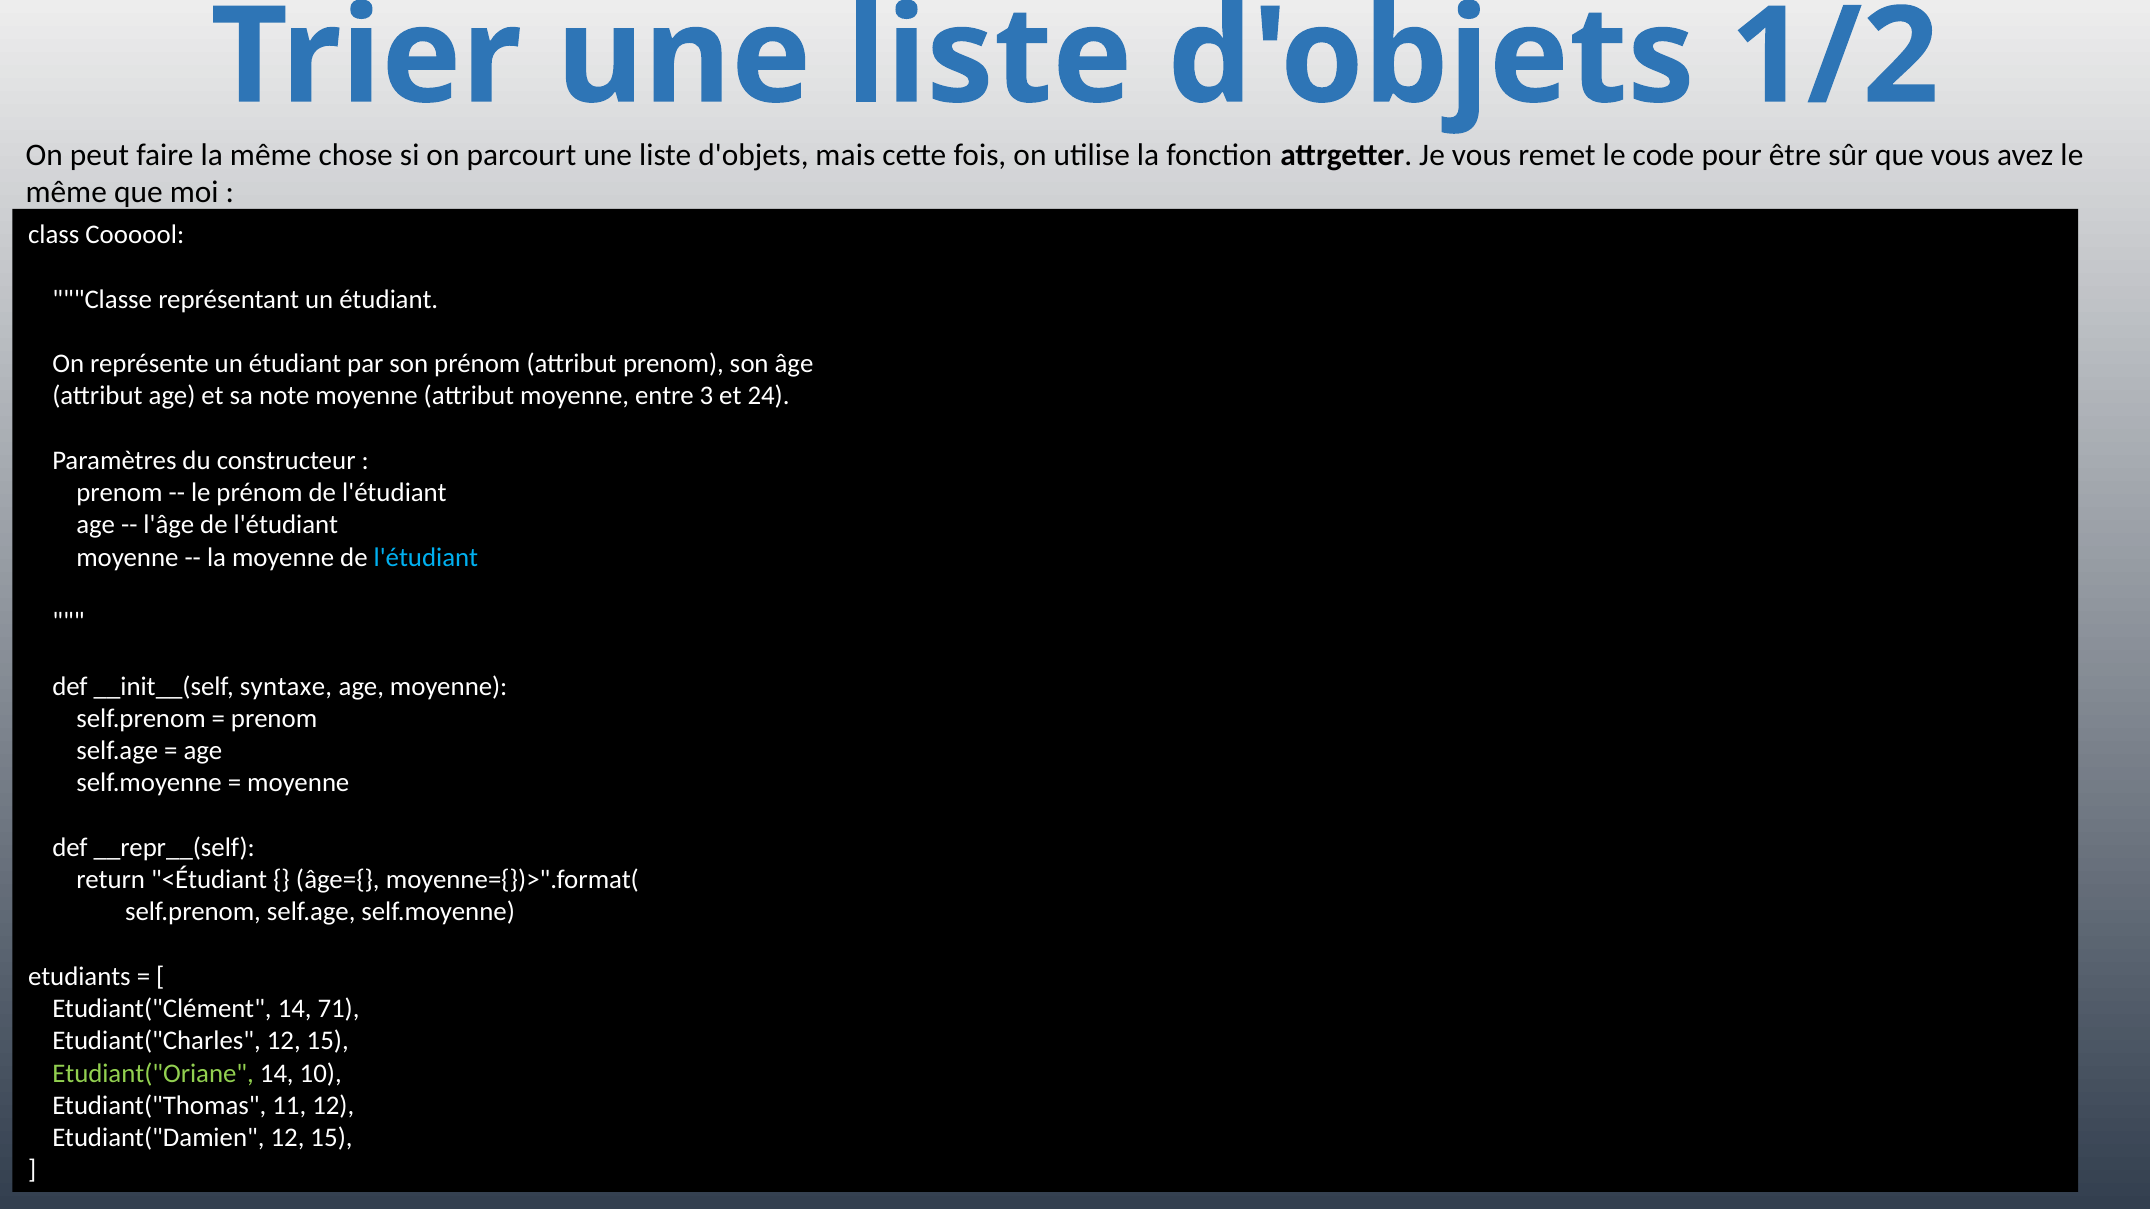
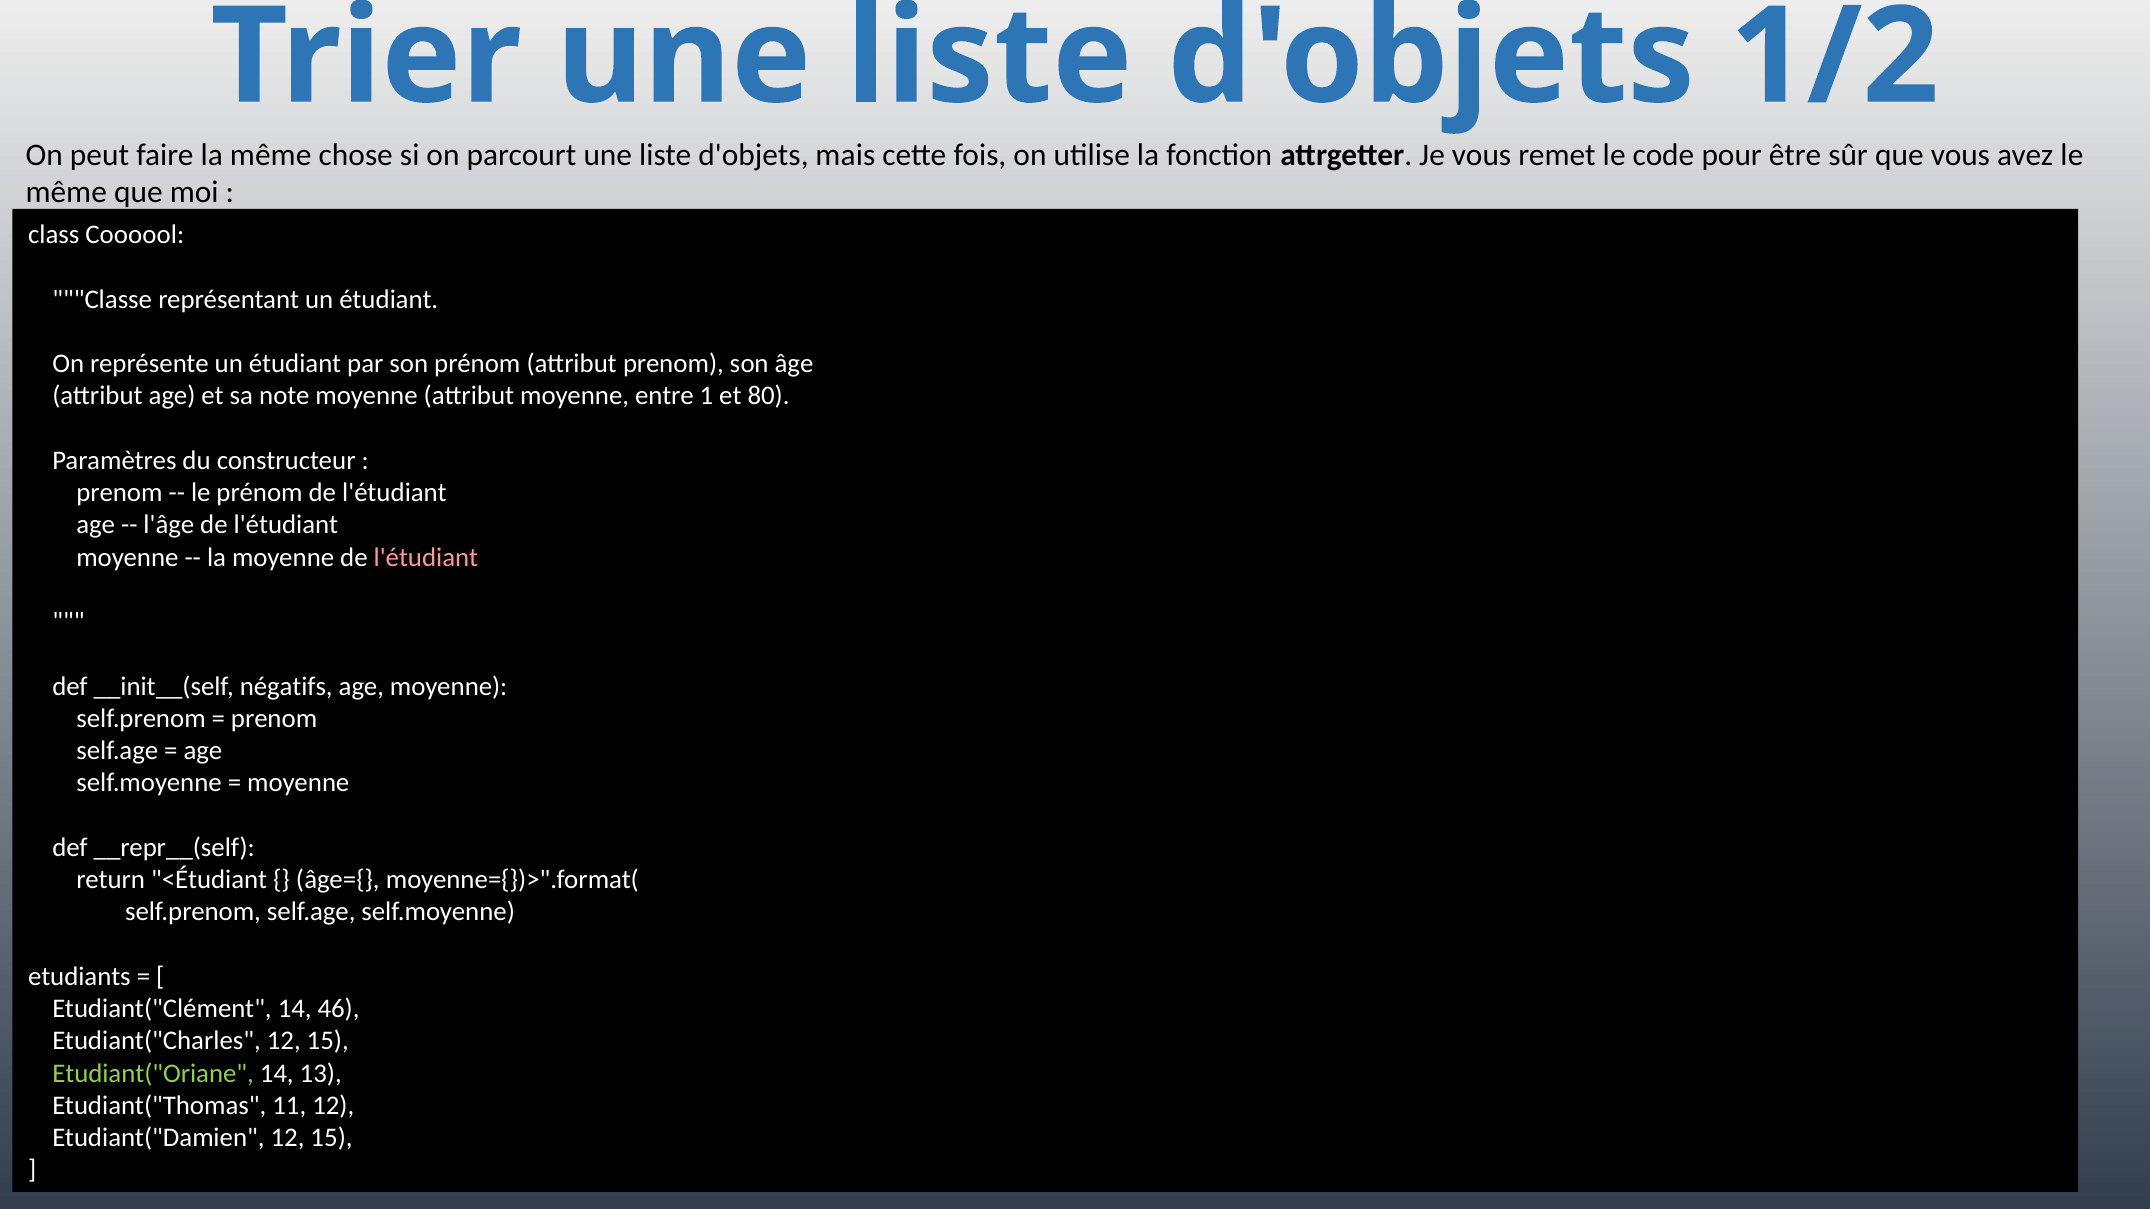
3: 3 -> 1
24: 24 -> 80
l'étudiant at (426, 557) colour: light blue -> pink
syntaxe: syntaxe -> négatifs
71: 71 -> 46
10: 10 -> 13
